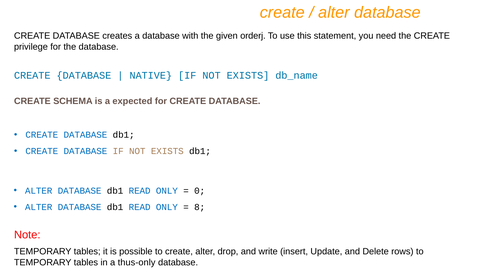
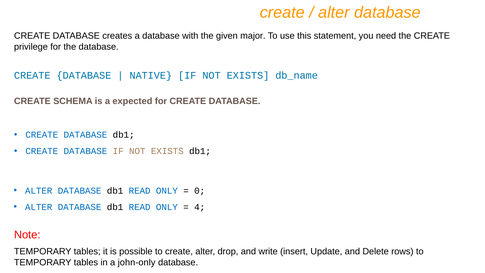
orderj: orderj -> major
8: 8 -> 4
thus-only: thus-only -> john-only
